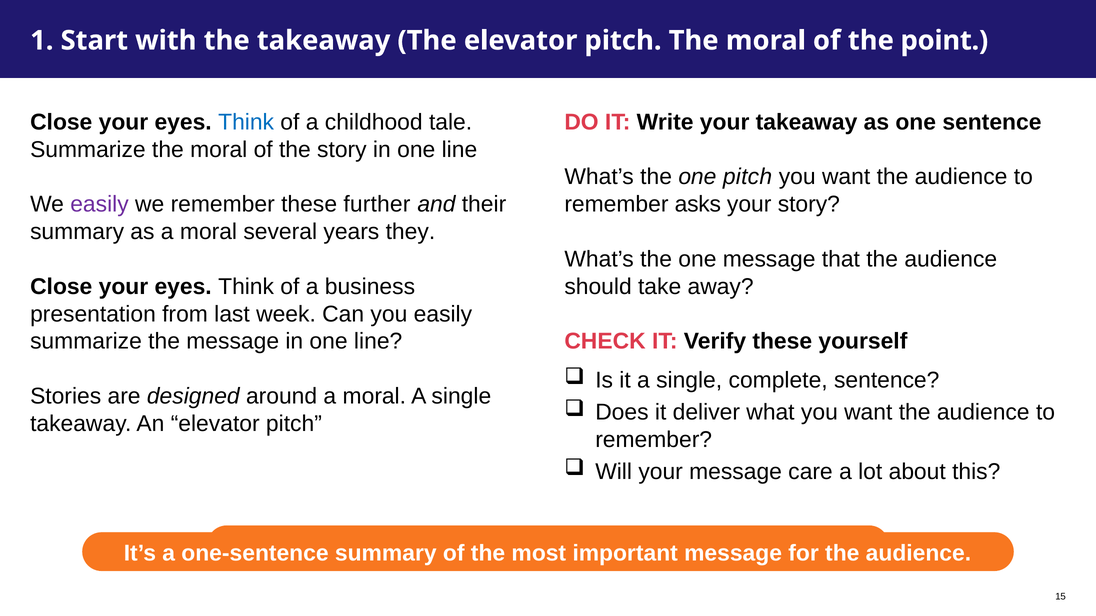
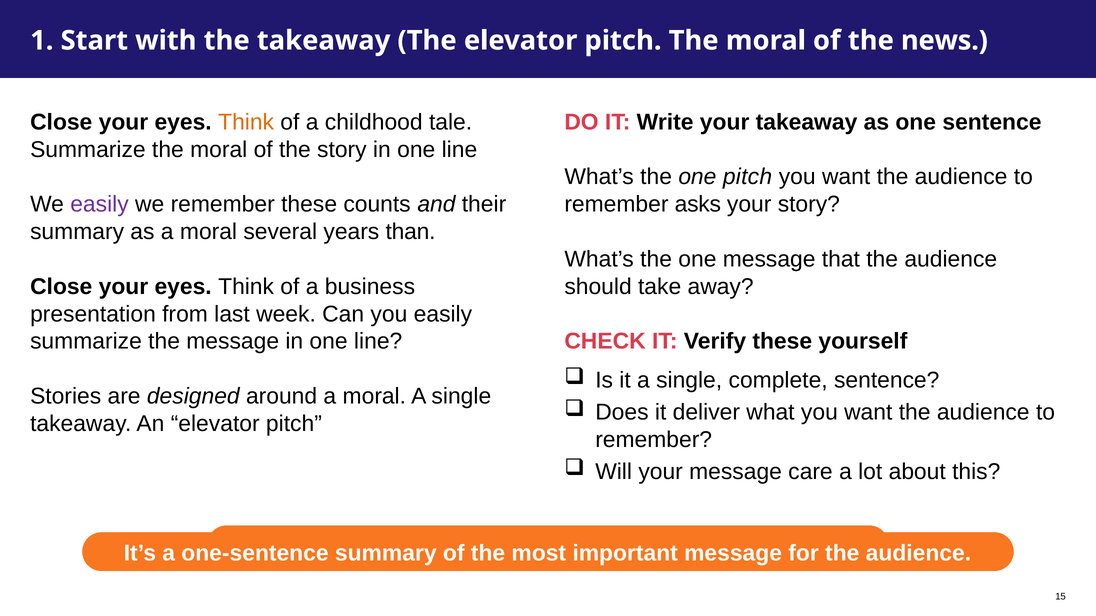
point: point -> news
Think at (246, 122) colour: blue -> orange
further: further -> counts
they: they -> than
